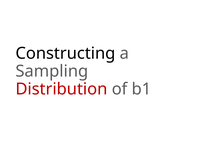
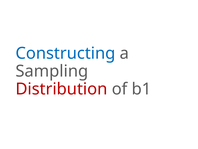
Constructing colour: black -> blue
